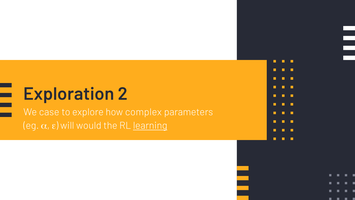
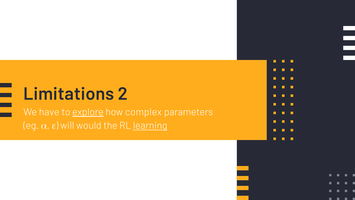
Exploration: Exploration -> Limitations
case: case -> have
explore underline: none -> present
